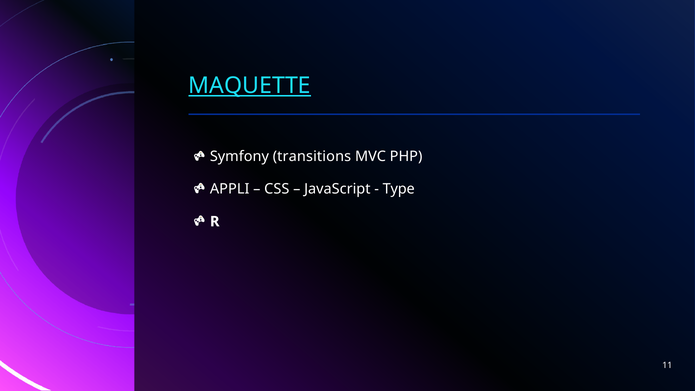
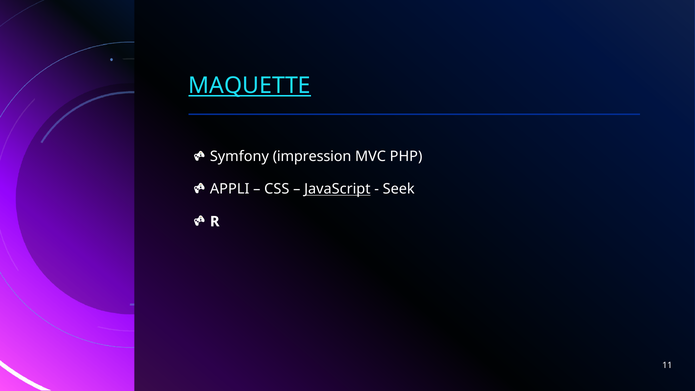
transitions: transitions -> impression
JavaScript underline: none -> present
Type: Type -> Seek
